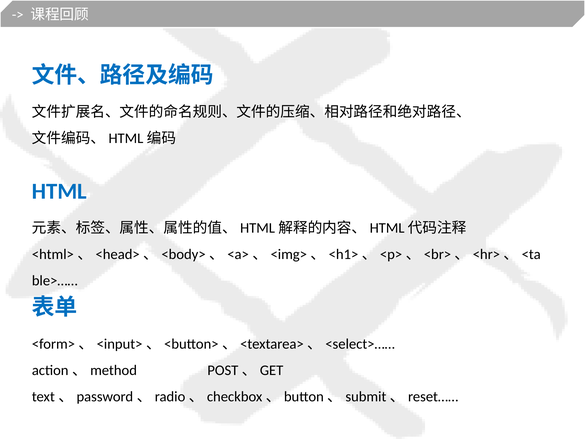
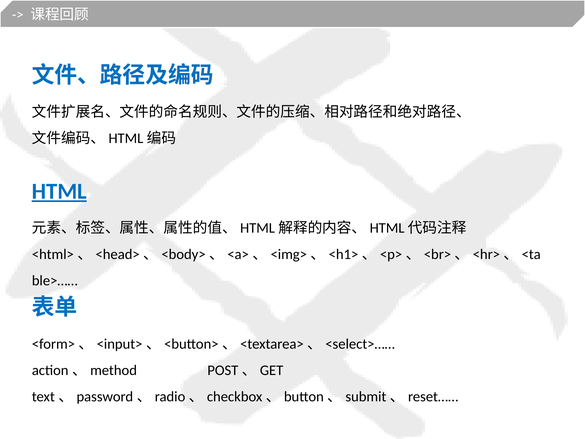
HTML underline: none -> present
